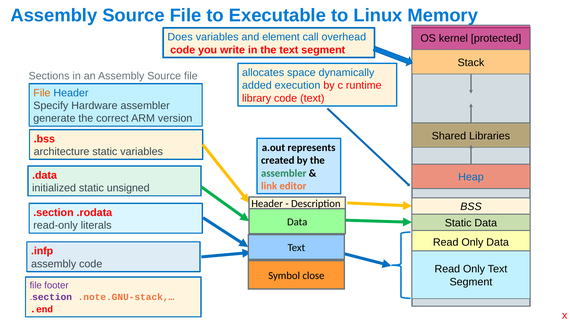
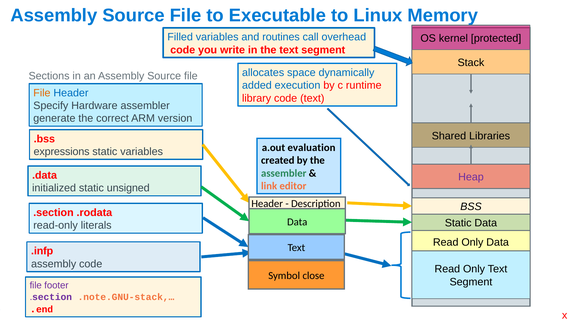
Does: Does -> Filled
element: element -> routines
represents: represents -> evaluation
architecture: architecture -> expressions
Heap colour: blue -> purple
